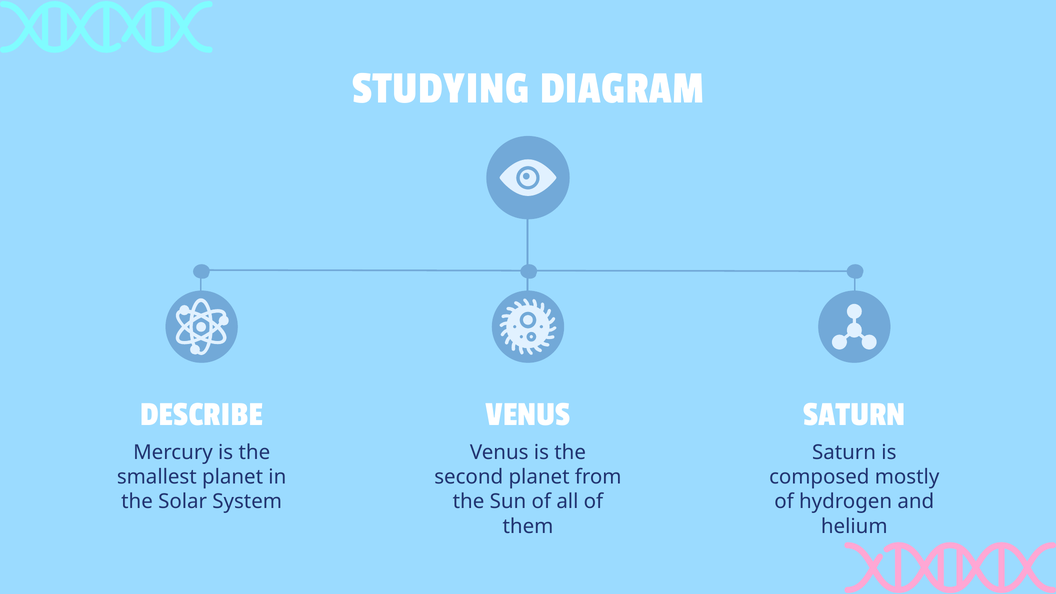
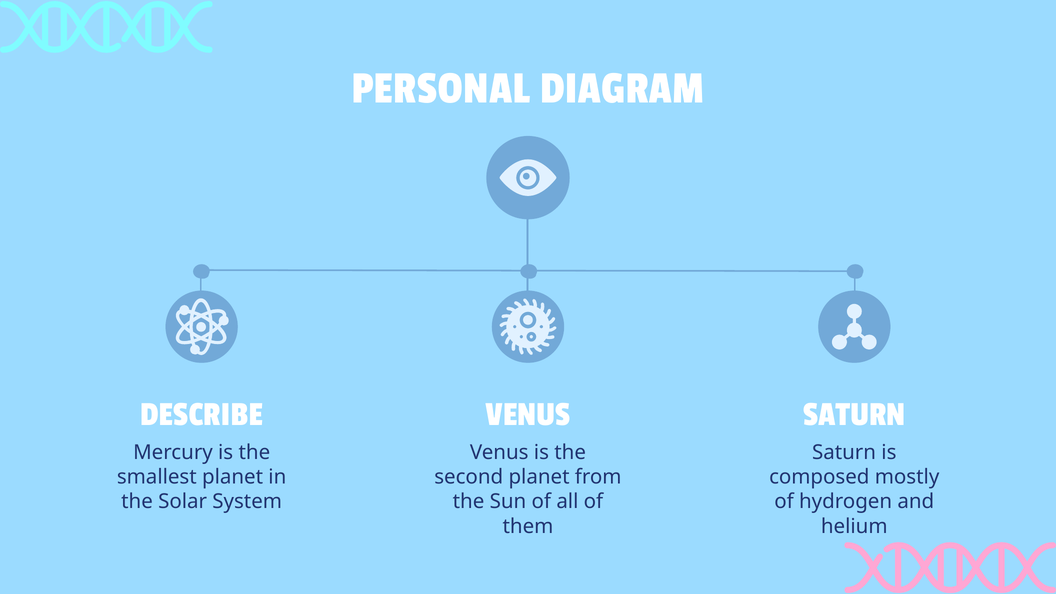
STUDYING: STUDYING -> PERSONAL
